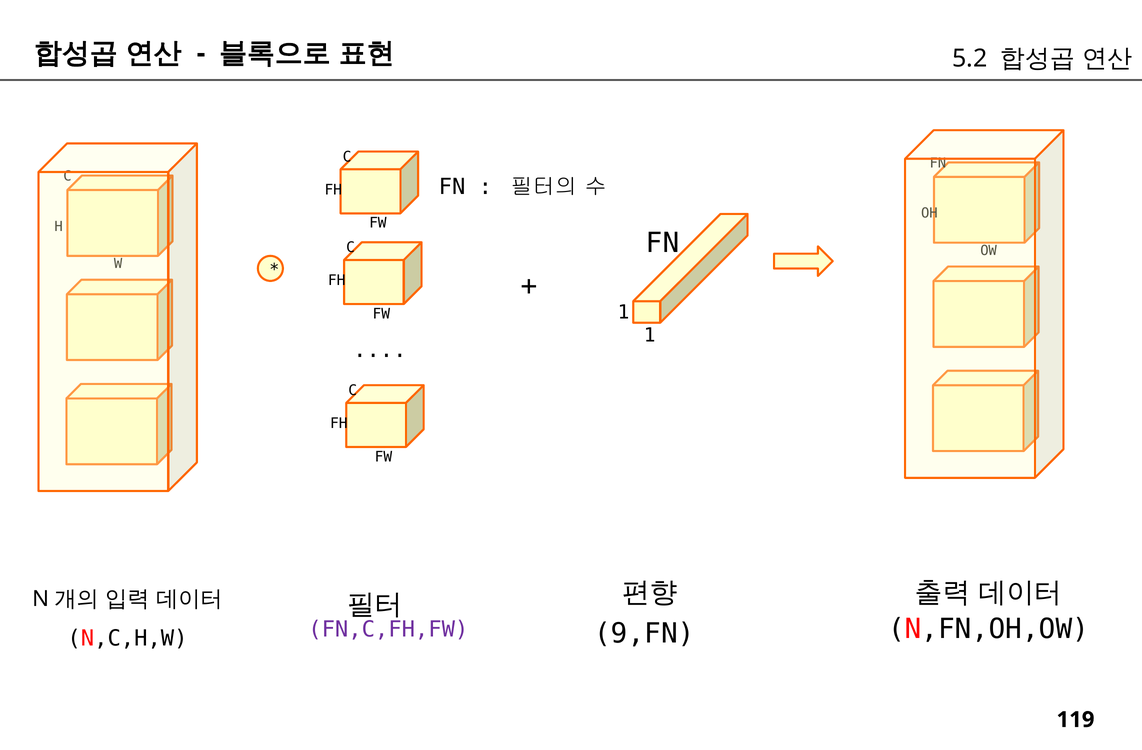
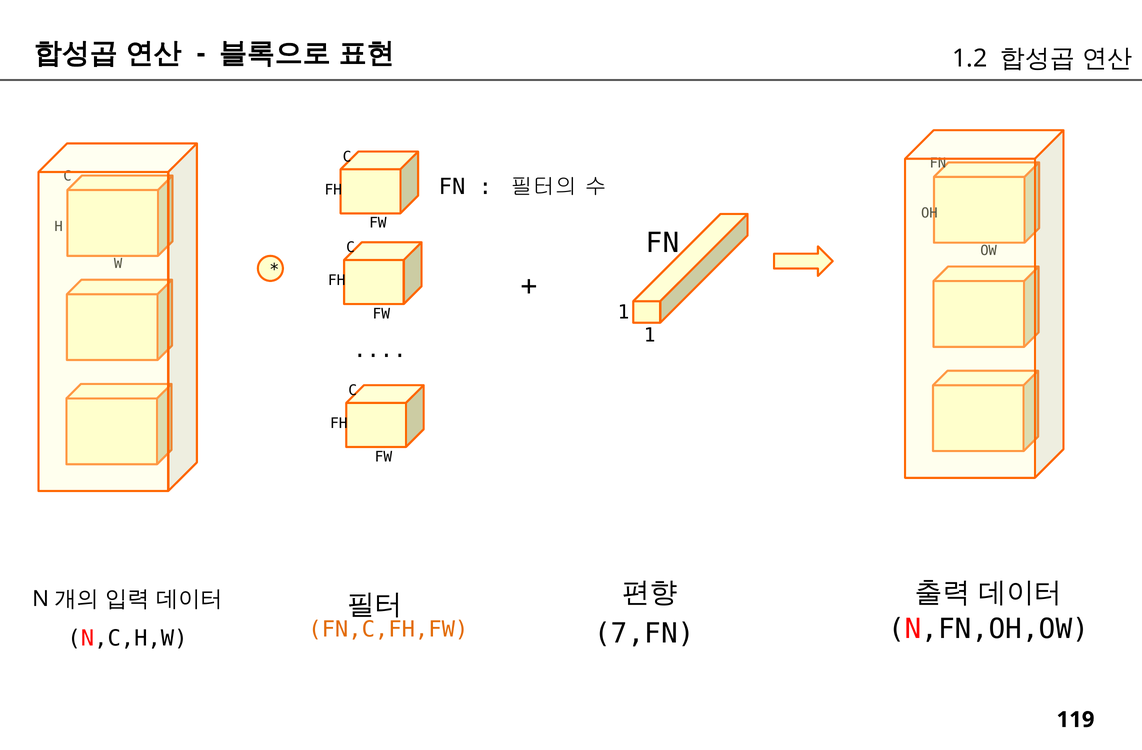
5.2: 5.2 -> 1.2
9,FN: 9,FN -> 7,FN
FN,C,FH,FW colour: purple -> orange
